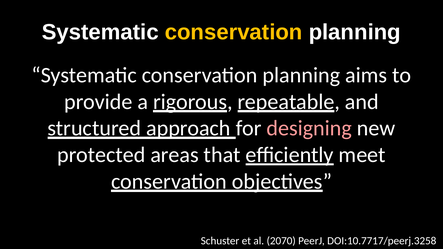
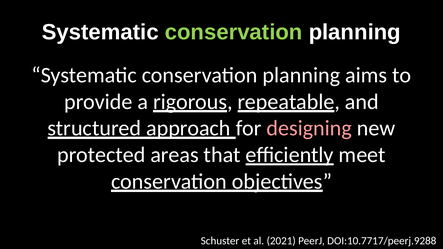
conservation at (234, 32) colour: yellow -> light green
2070: 2070 -> 2021
DOI:10.7717/peerj.3258: DOI:10.7717/peerj.3258 -> DOI:10.7717/peerj.9288
